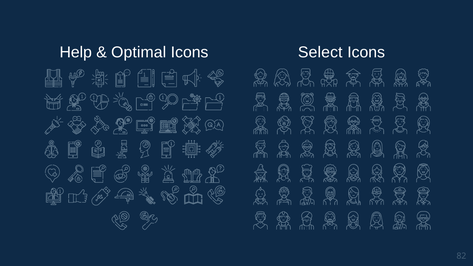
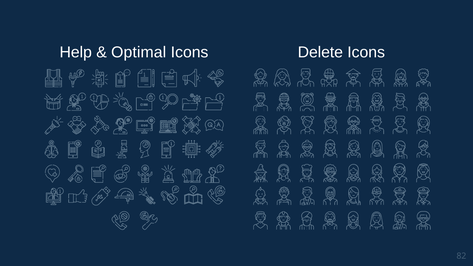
Select: Select -> Delete
